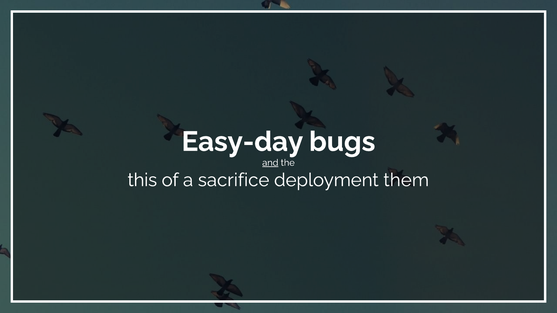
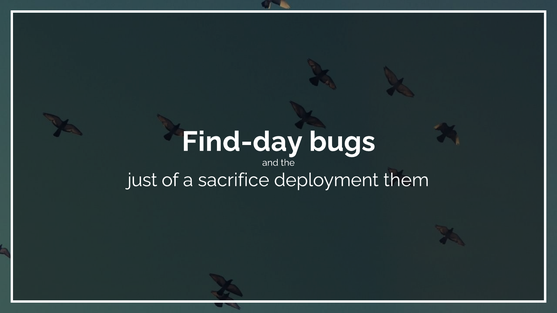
Easy-day: Easy-day -> Find-day
and underline: present -> none
this: this -> just
